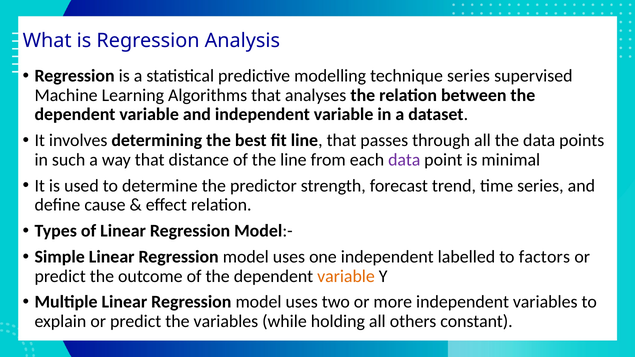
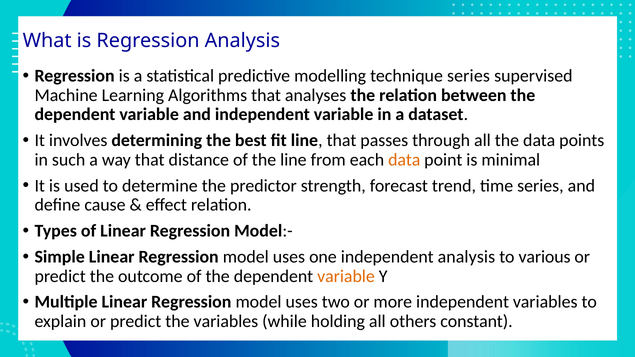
data at (404, 160) colour: purple -> orange
independent labelled: labelled -> analysis
factors: factors -> various
